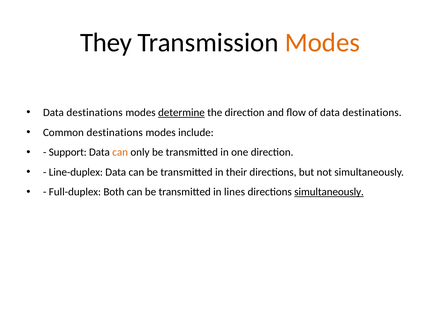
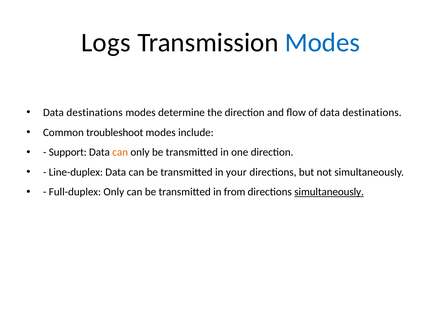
They: They -> Logs
Modes at (322, 43) colour: orange -> blue
determine underline: present -> none
Common destinations: destinations -> troubleshoot
their: their -> your
Full-duplex Both: Both -> Only
lines: lines -> from
